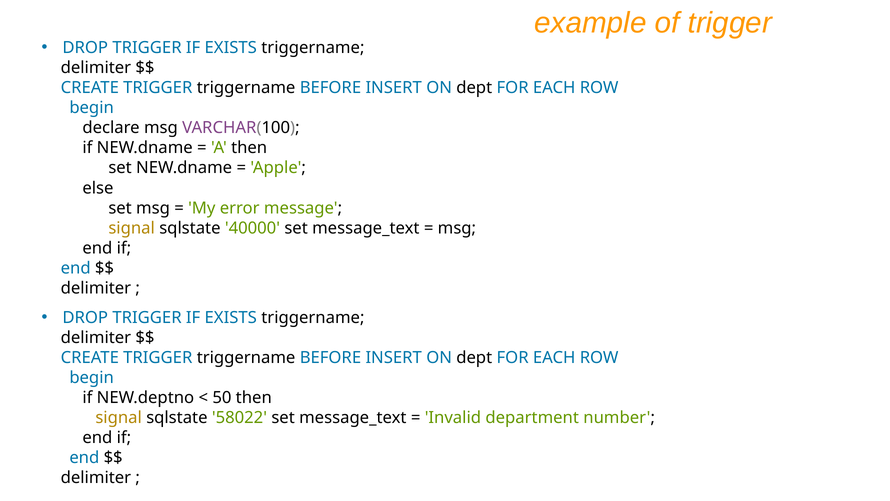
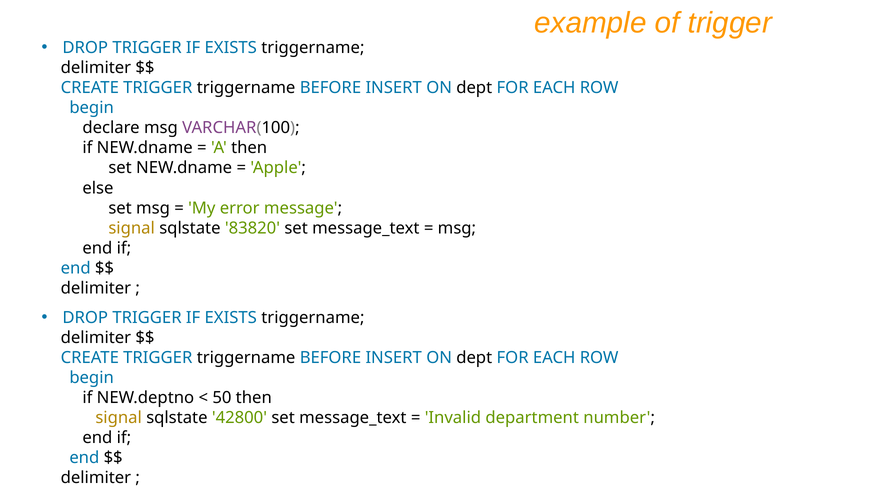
40000: 40000 -> 83820
58022: 58022 -> 42800
